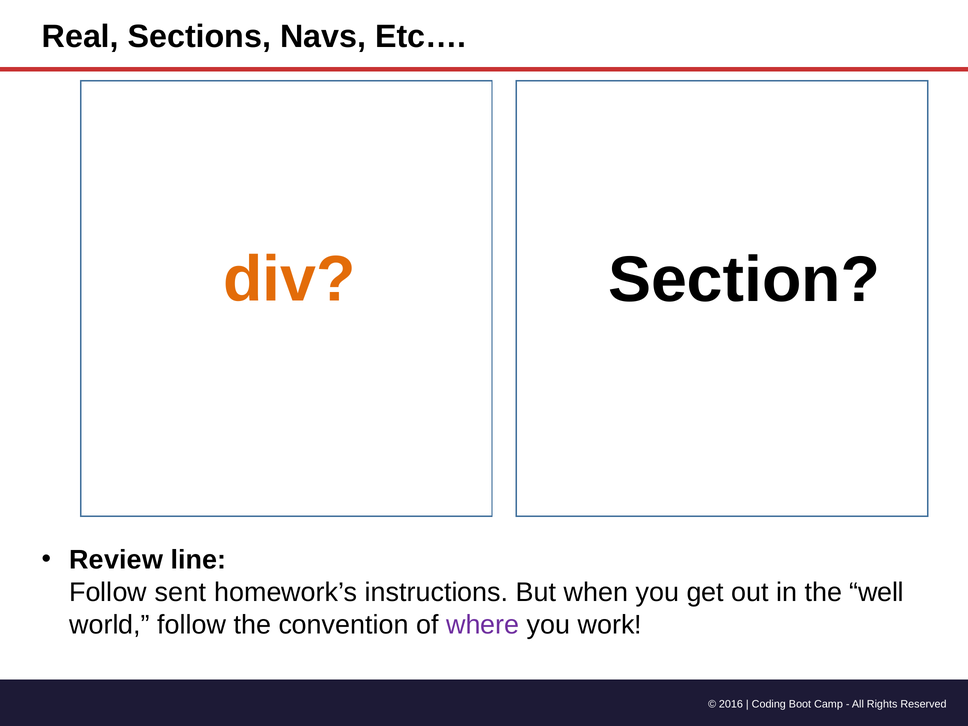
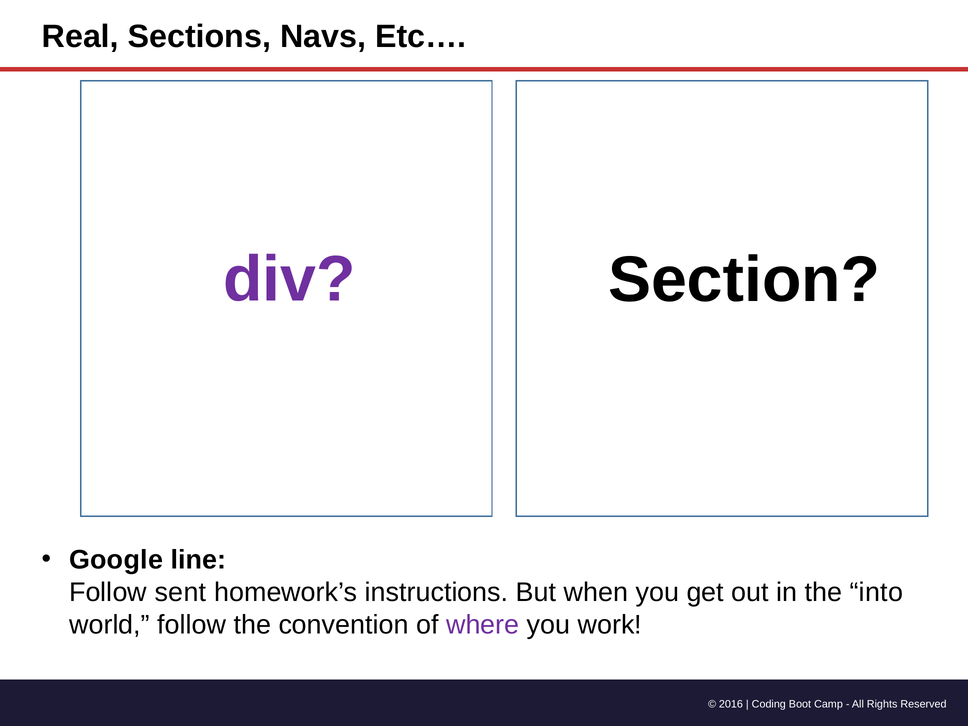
div colour: orange -> purple
Review: Review -> Google
well: well -> into
